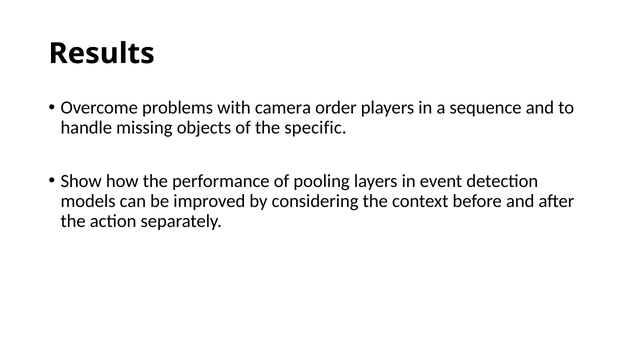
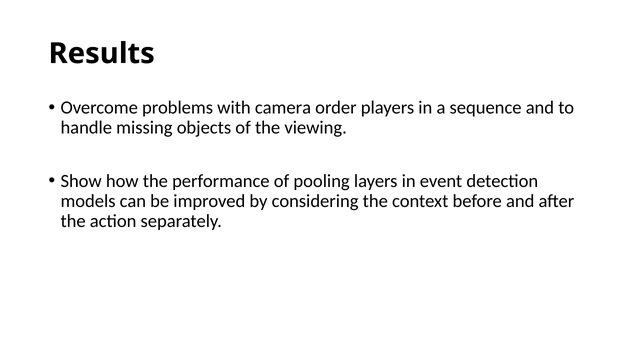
specific: specific -> viewing
